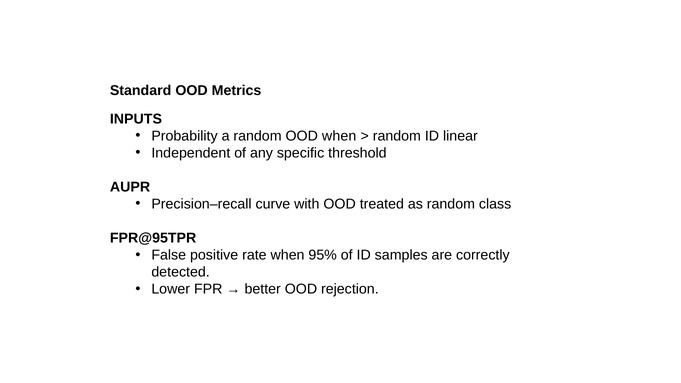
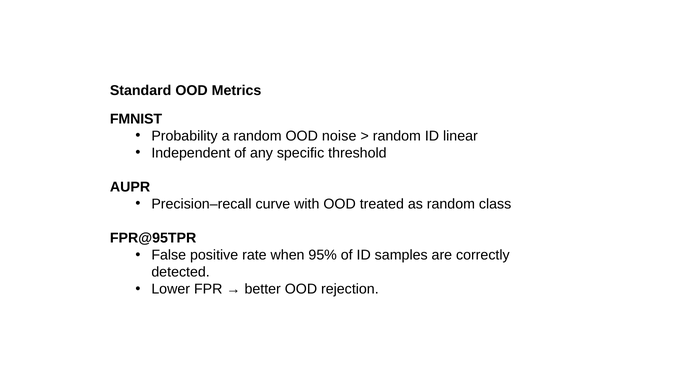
INPUTS: INPUTS -> FMNIST
OOD when: when -> noise
